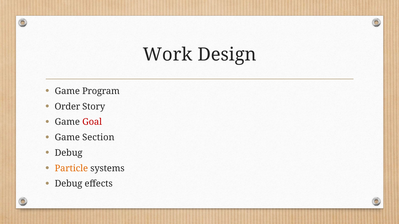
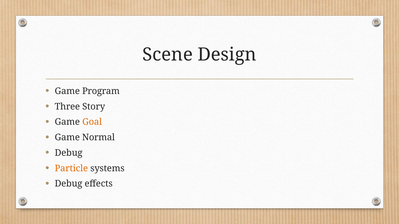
Work: Work -> Scene
Order: Order -> Three
Goal colour: red -> orange
Section: Section -> Normal
